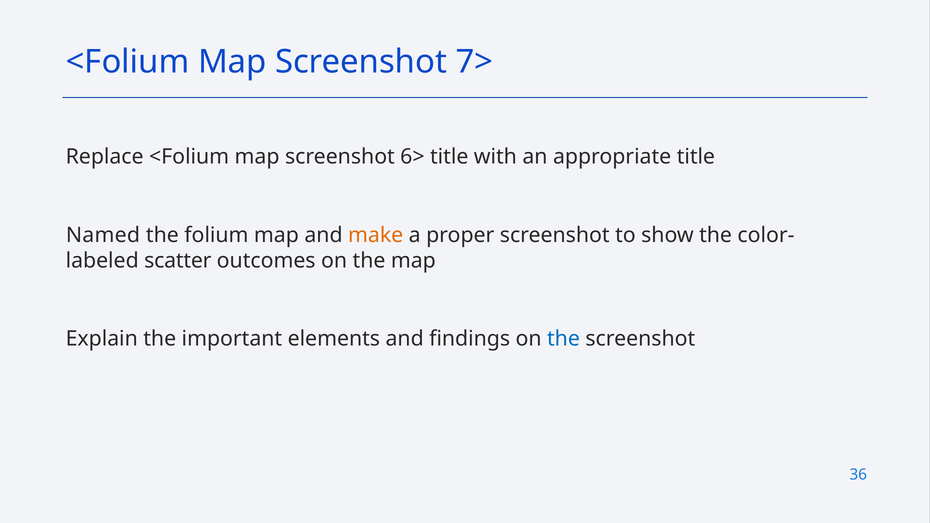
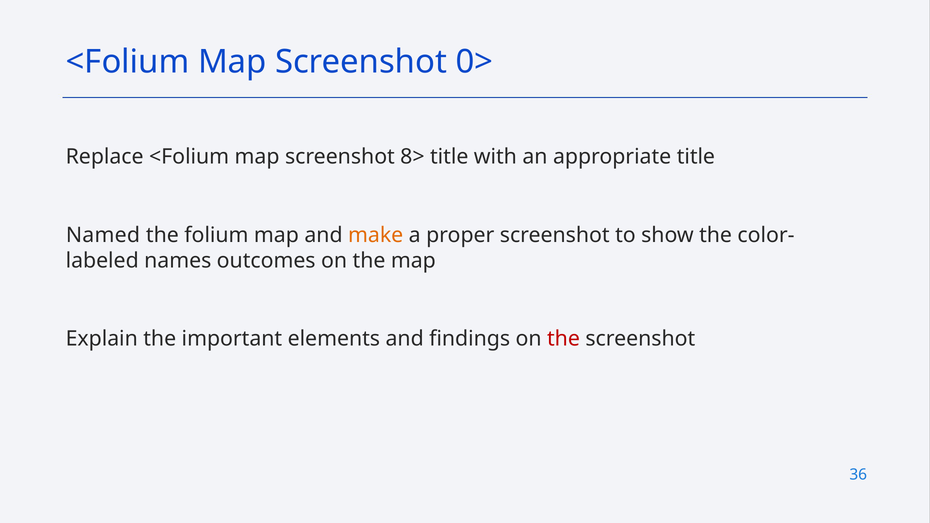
7>: 7> -> 0>
6>: 6> -> 8>
scatter: scatter -> names
the at (563, 339) colour: blue -> red
